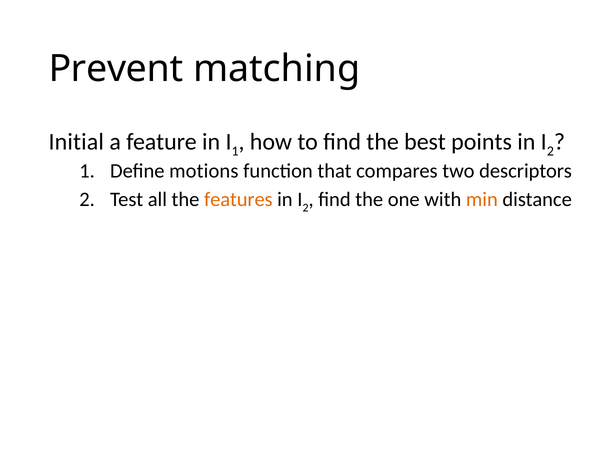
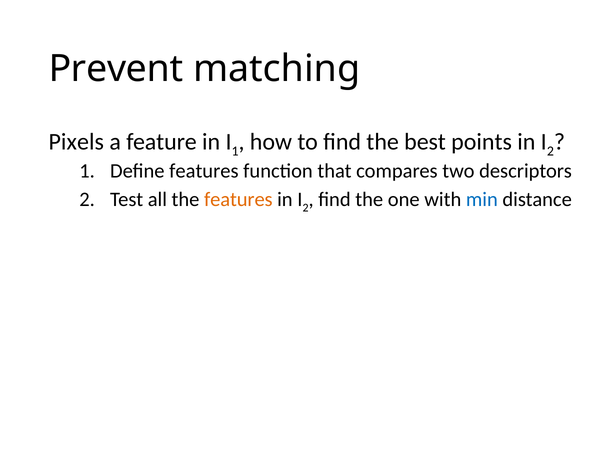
Initial: Initial -> Pixels
Define motions: motions -> features
min colour: orange -> blue
